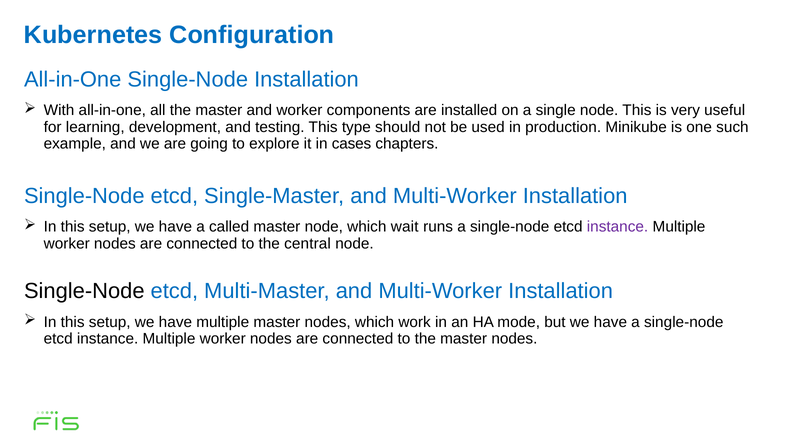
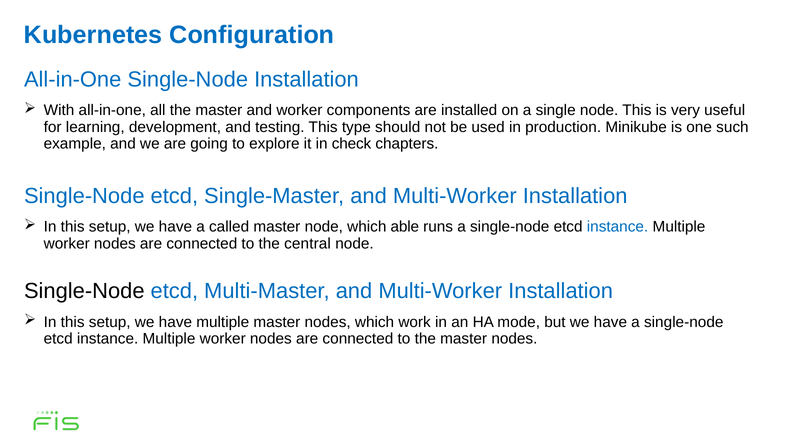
cases: cases -> check
wait: wait -> able
instance at (618, 227) colour: purple -> blue
